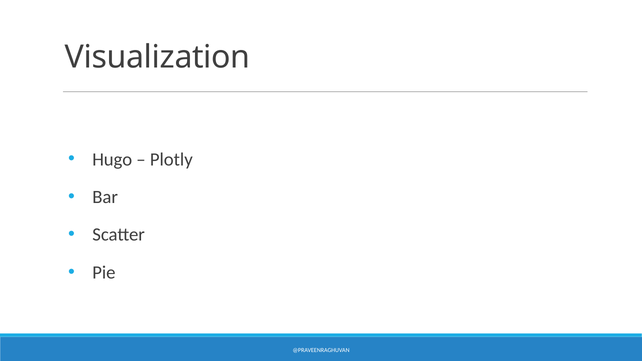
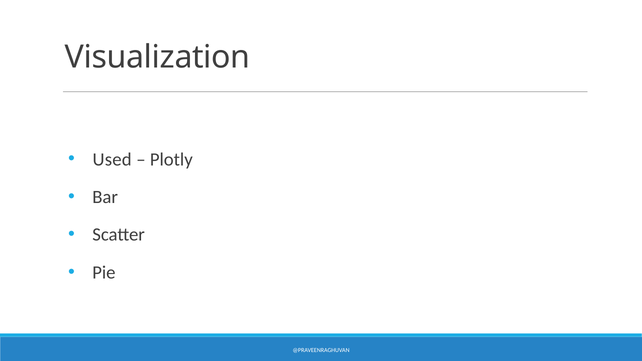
Hugo: Hugo -> Used
